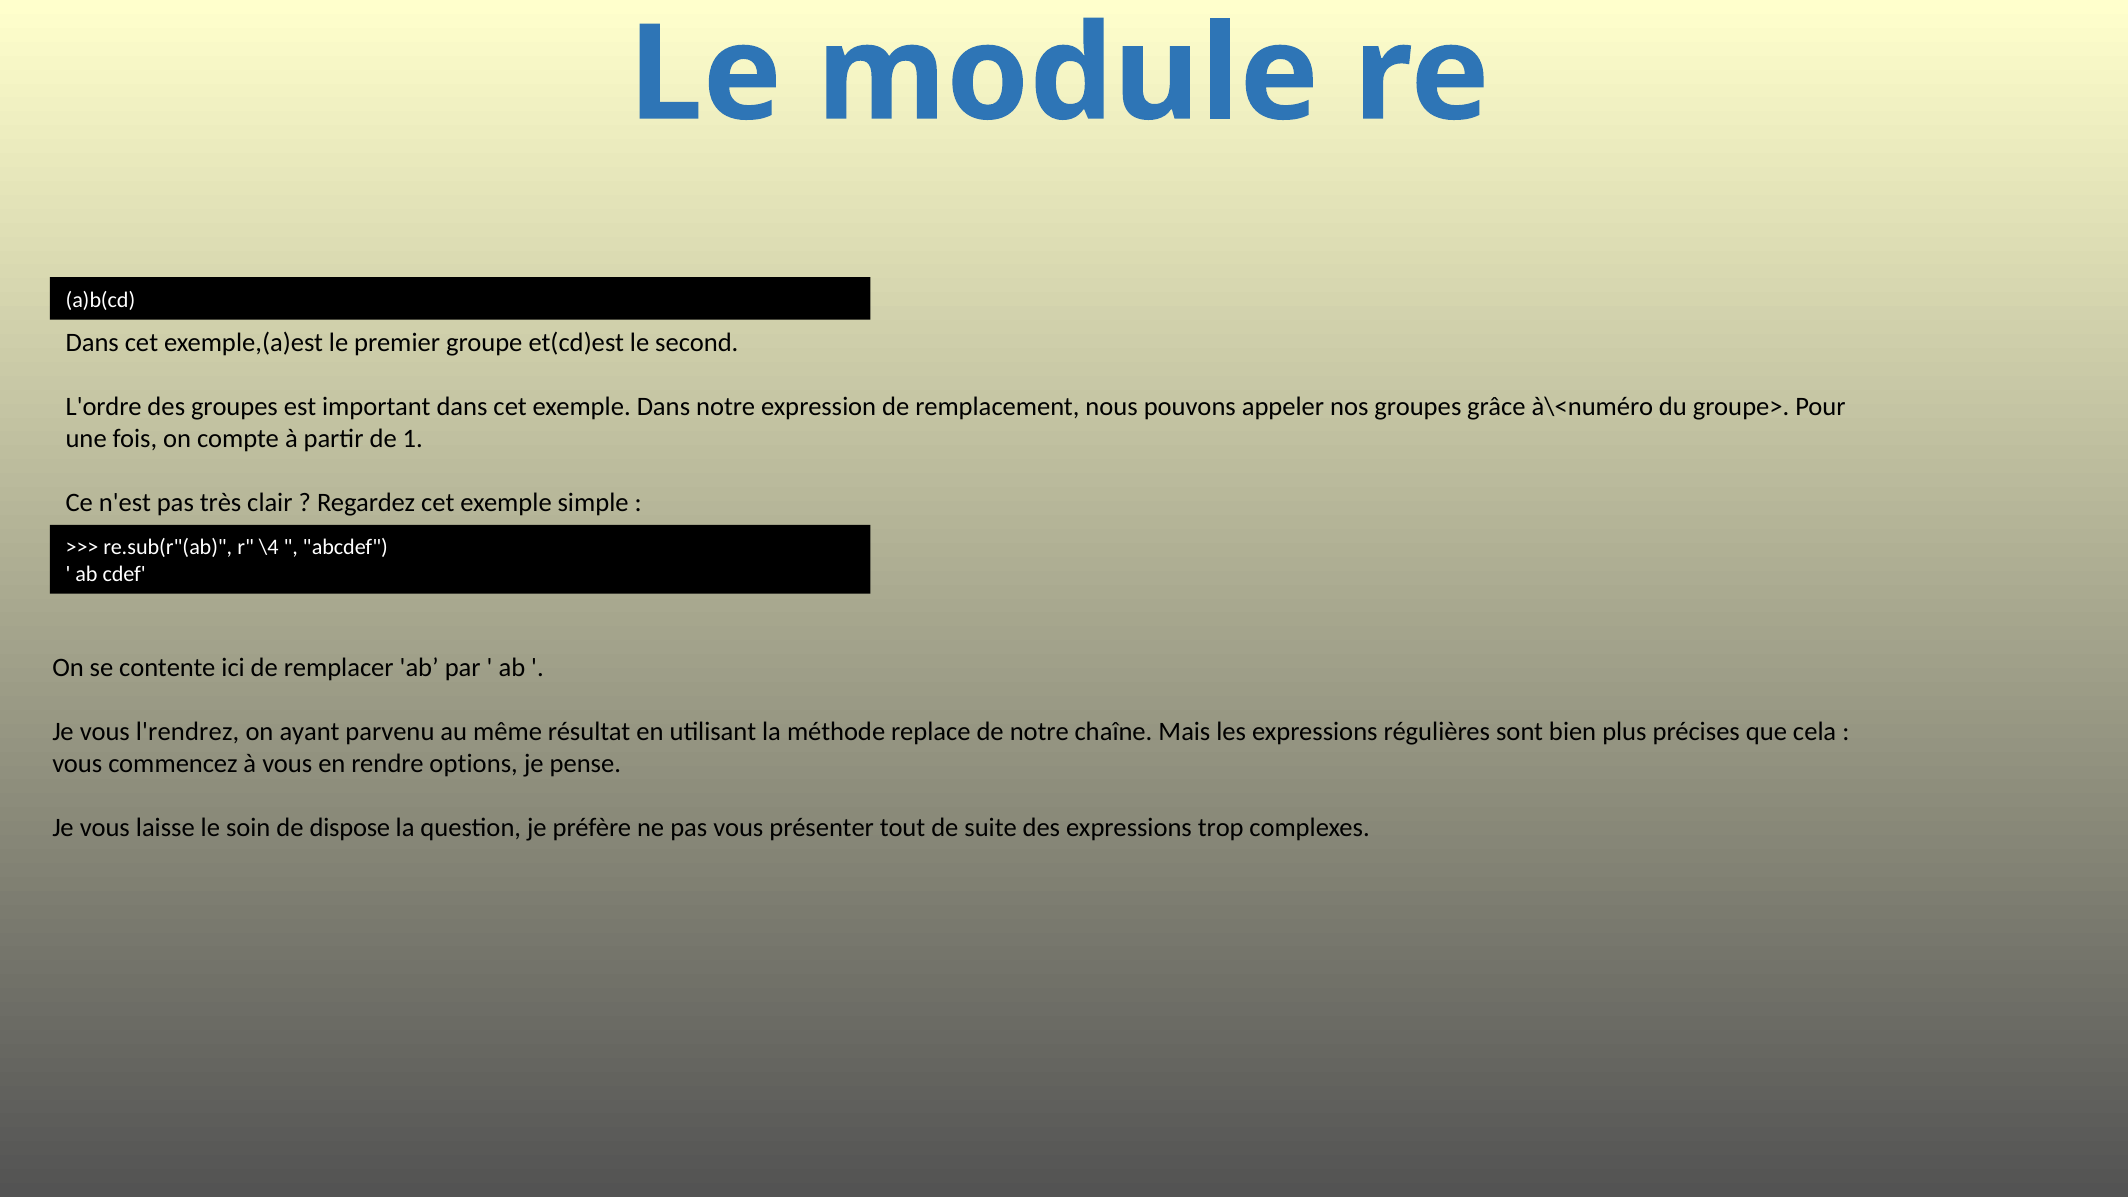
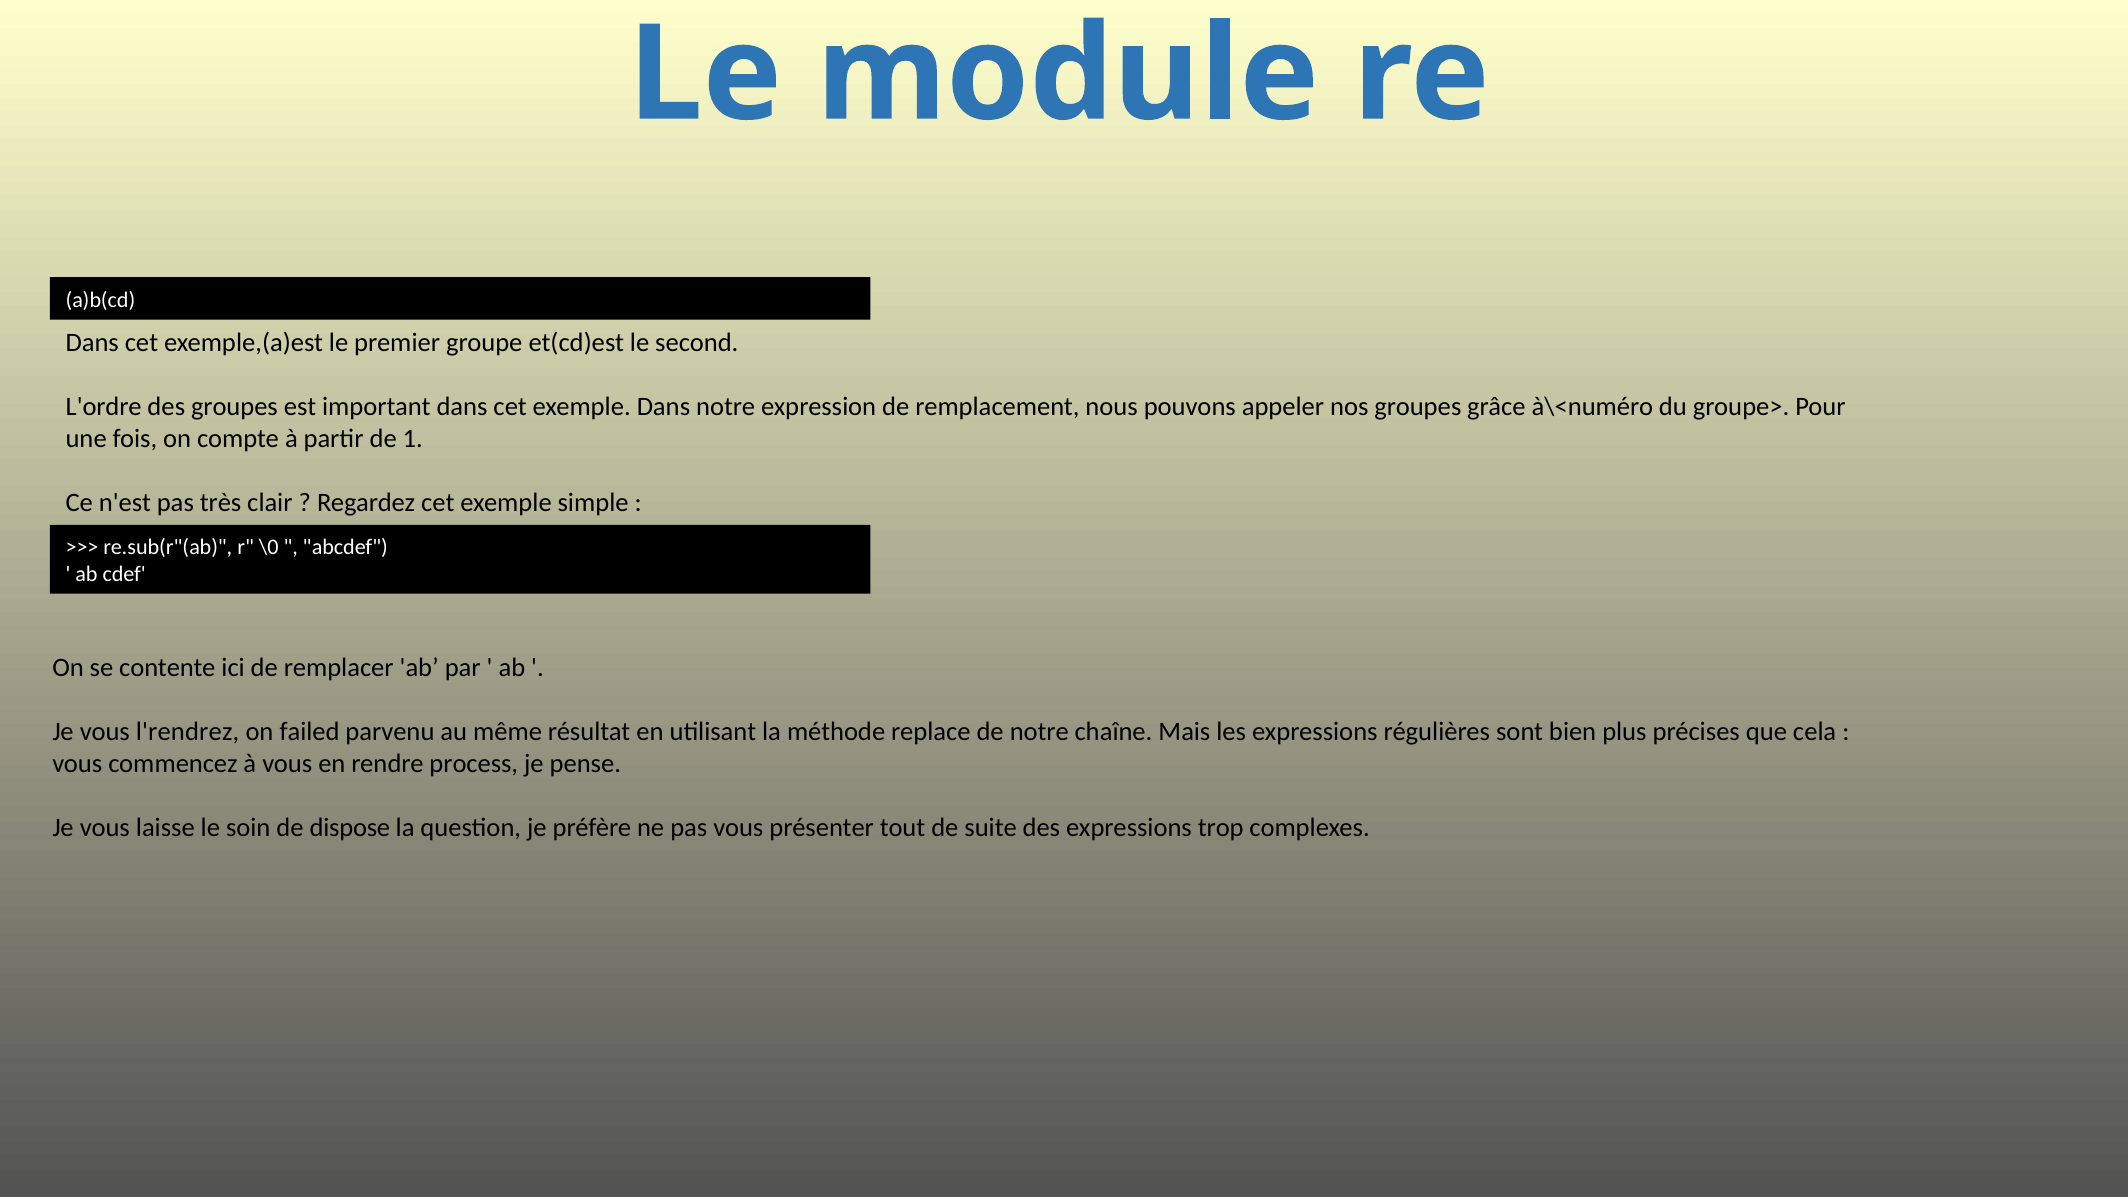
\4: \4 -> \0
ayant: ayant -> failed
options: options -> process
